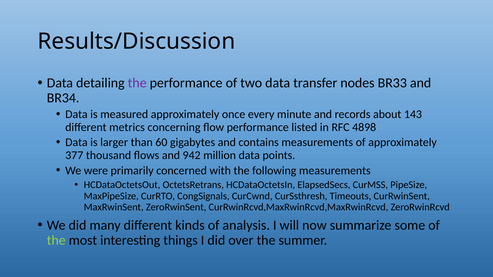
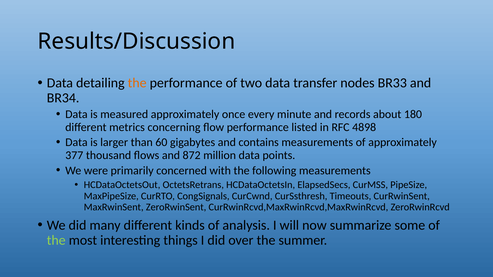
the at (137, 83) colour: purple -> orange
143: 143 -> 180
942: 942 -> 872
